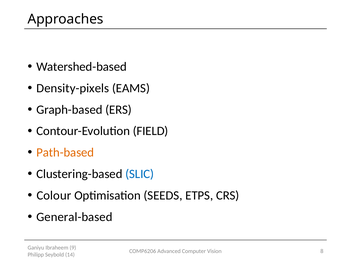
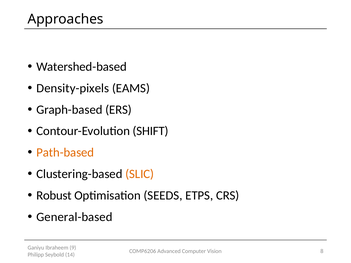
FIELD: FIELD -> SHIFT
SLIC colour: blue -> orange
Colour: Colour -> Robust
